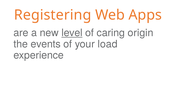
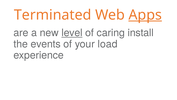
Registering: Registering -> Terminated
Apps underline: none -> present
origin: origin -> install
